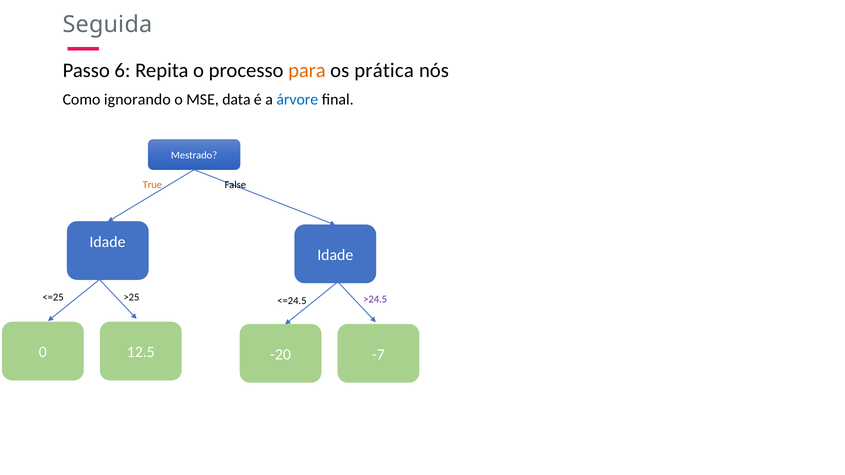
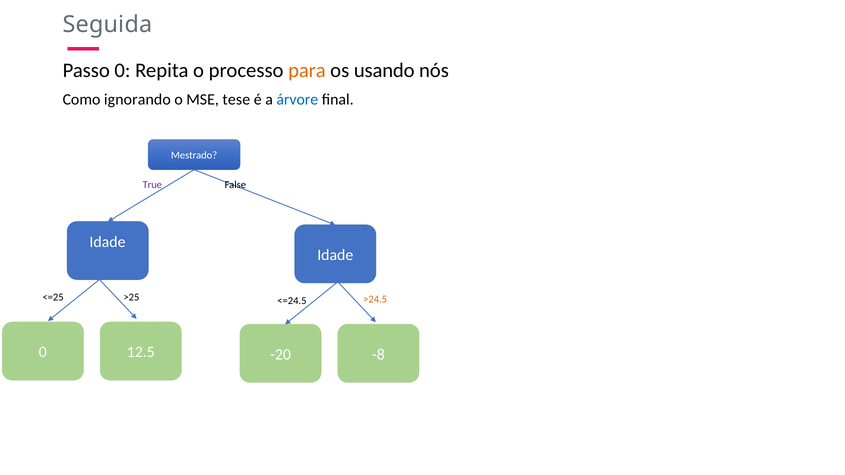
Passo 6: 6 -> 0
prática: prática -> usando
data: data -> tese
True colour: orange -> purple
>24.5 colour: purple -> orange
-7: -7 -> -8
